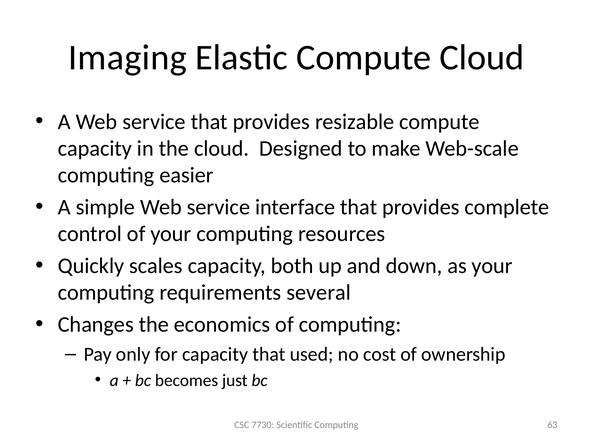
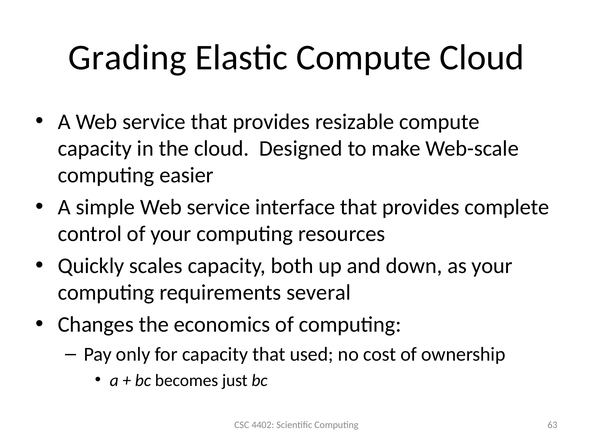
Imaging: Imaging -> Grading
7730: 7730 -> 4402
